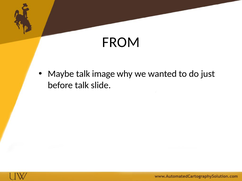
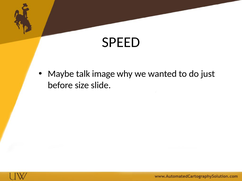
FROM: FROM -> SPEED
before talk: talk -> size
